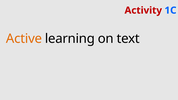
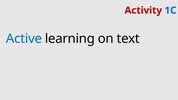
Active colour: orange -> blue
